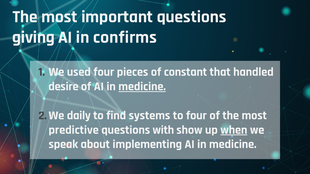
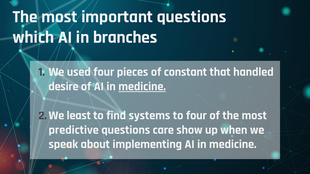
giving: giving -> which
confirms: confirms -> branches
daily: daily -> least
with: with -> care
when underline: present -> none
